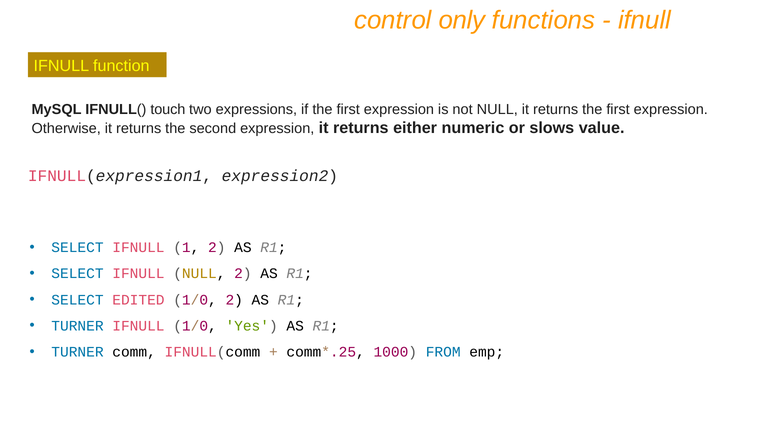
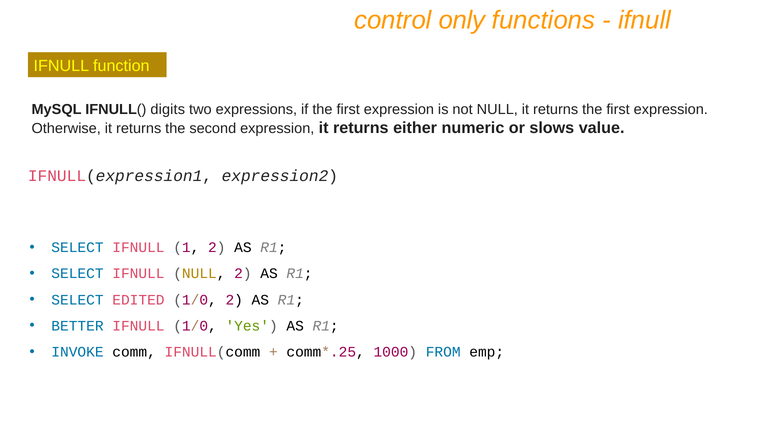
touch: touch -> digits
TURNER at (77, 326): TURNER -> BETTER
TURNER at (77, 352): TURNER -> INVOKE
